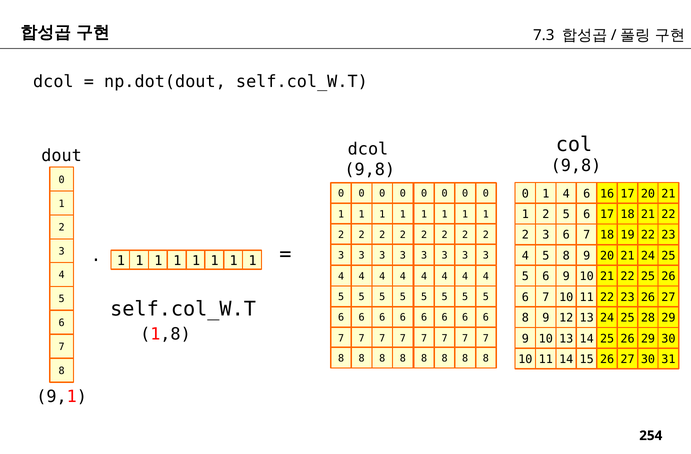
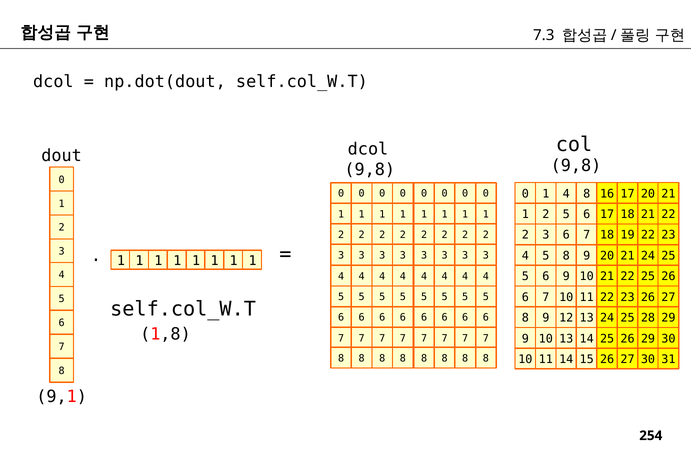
1 4 6: 6 -> 8
